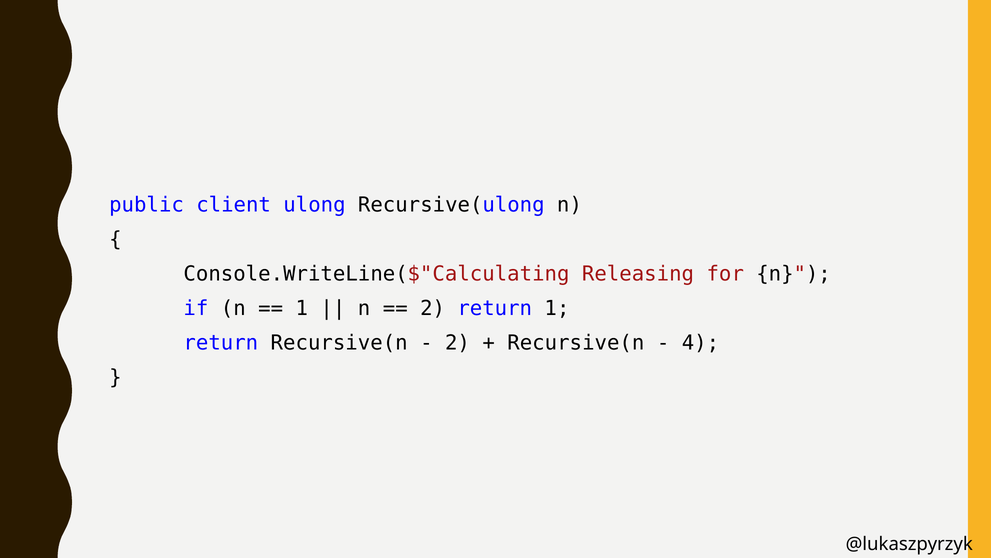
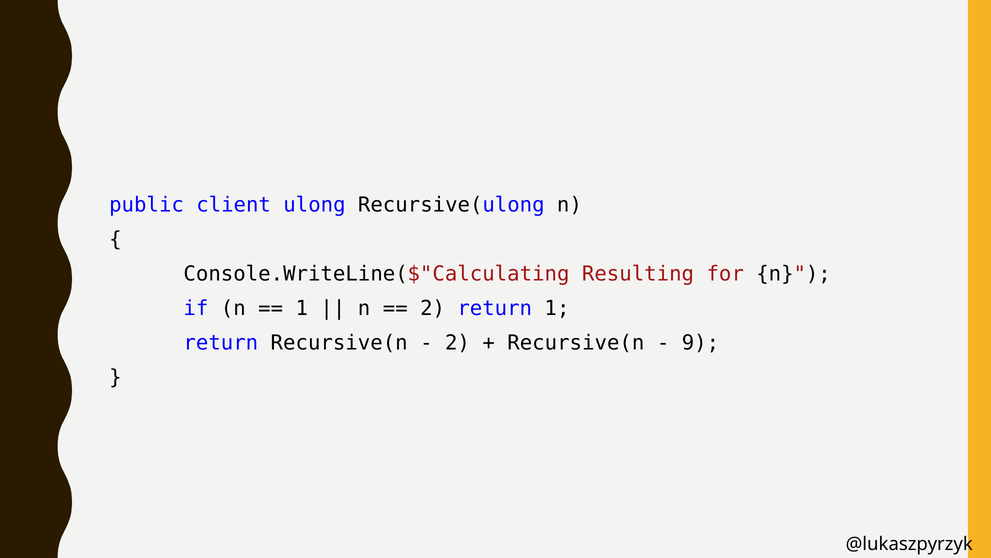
Releasing: Releasing -> Resulting
4: 4 -> 9
